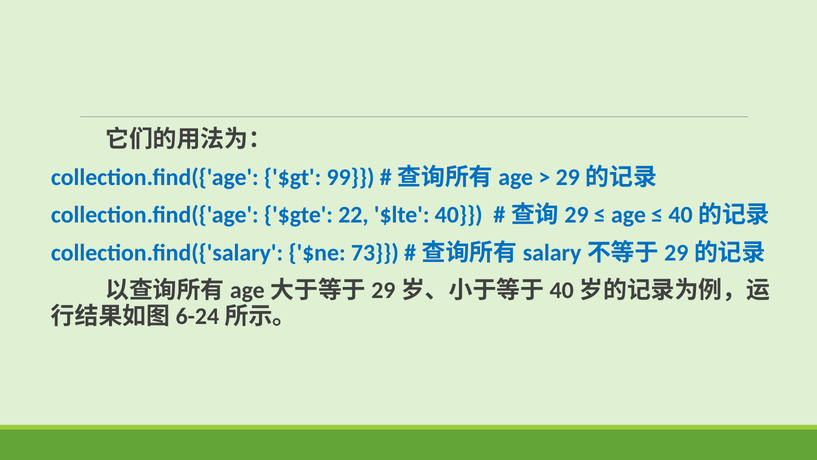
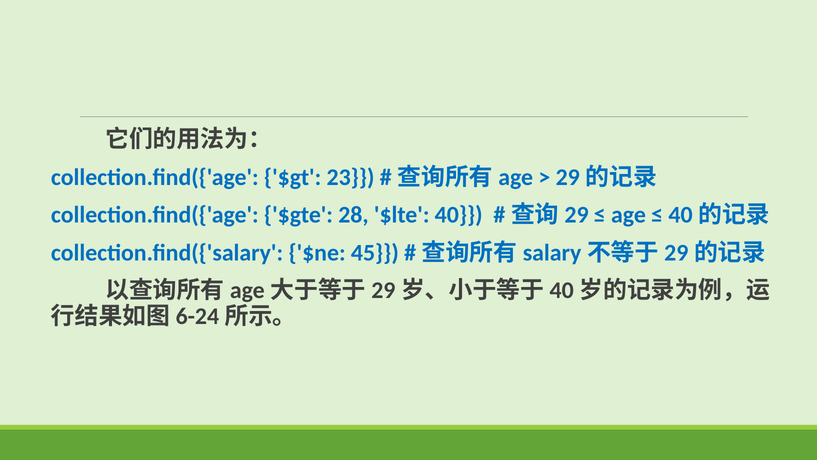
99: 99 -> 23
22: 22 -> 28
73: 73 -> 45
